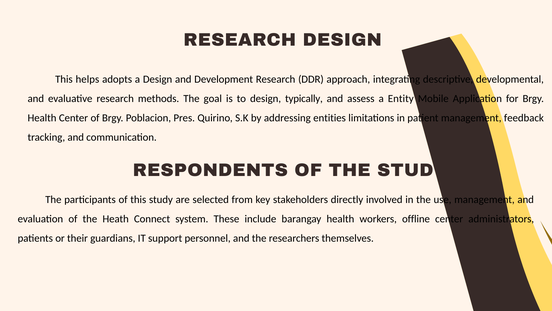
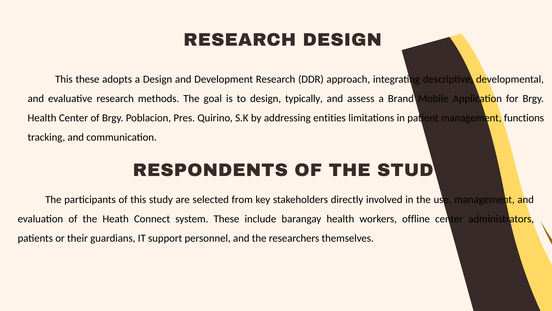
This helps: helps -> these
Entity: Entity -> Brand
feedback: feedback -> functions
